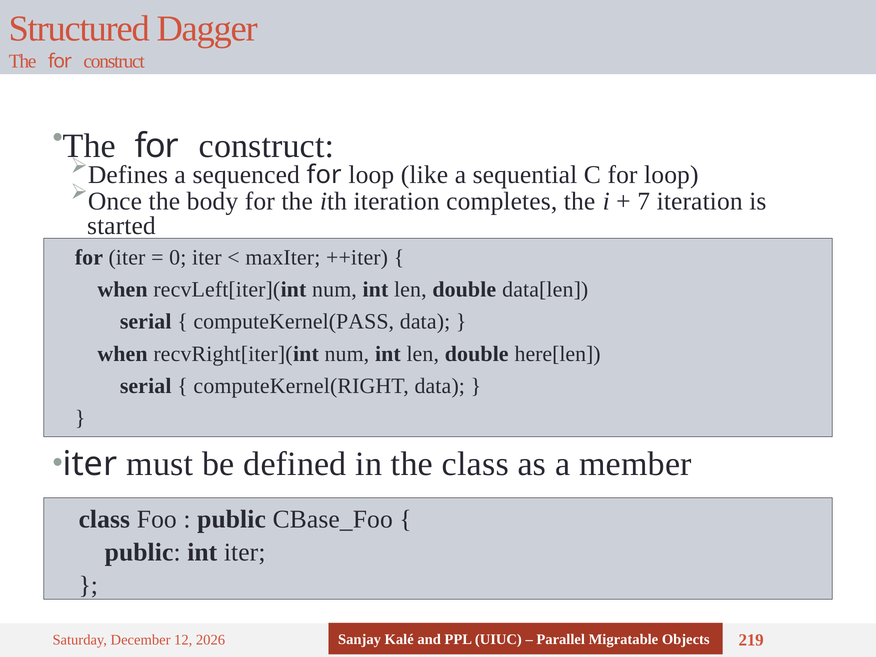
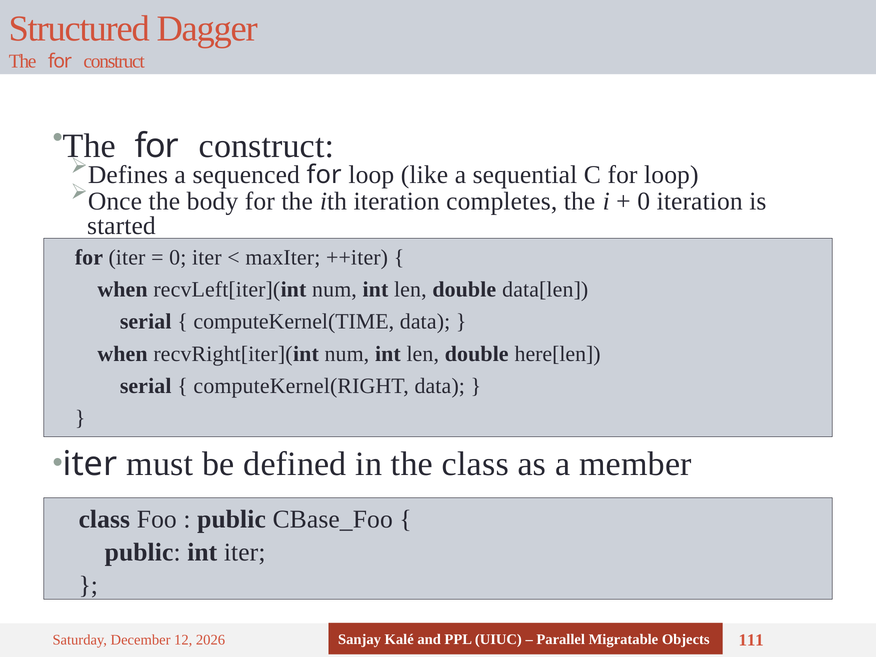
7 at (644, 201): 7 -> 0
computeKernel(PASS: computeKernel(PASS -> computeKernel(TIME
219: 219 -> 111
